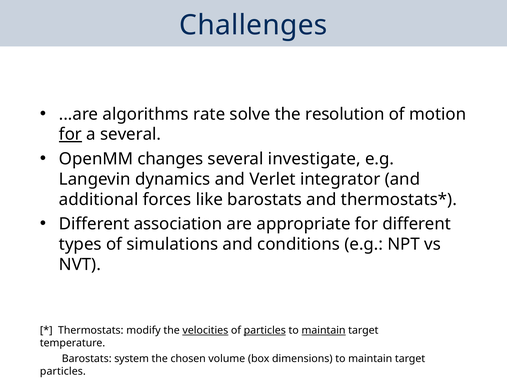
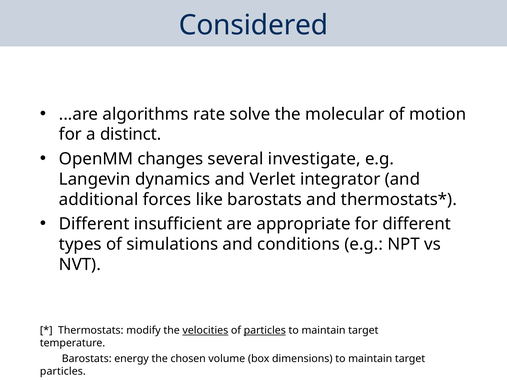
Challenges: Challenges -> Considered
resolution: resolution -> molecular
for at (70, 134) underline: present -> none
a several: several -> distinct
association: association -> insufficient
maintain at (324, 331) underline: present -> none
system: system -> energy
